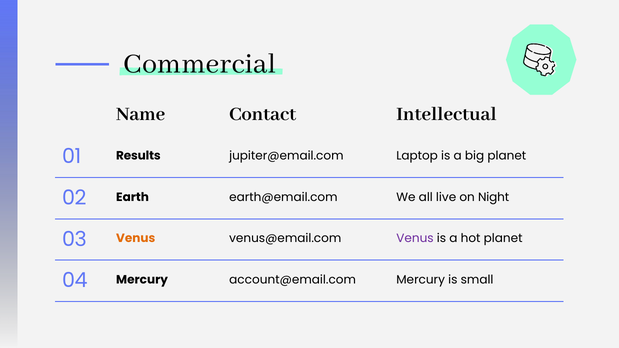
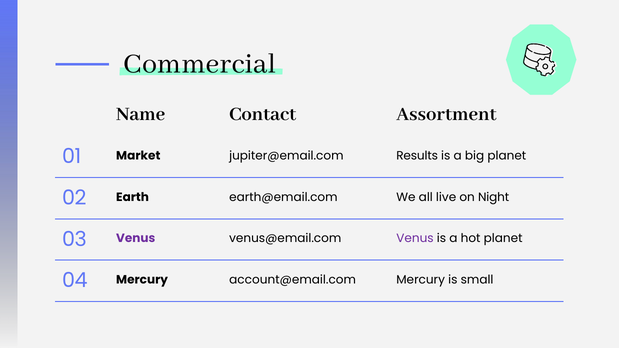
Intellectual: Intellectual -> Assortment
Results: Results -> Market
Laptop: Laptop -> Results
Venus at (136, 239) colour: orange -> purple
